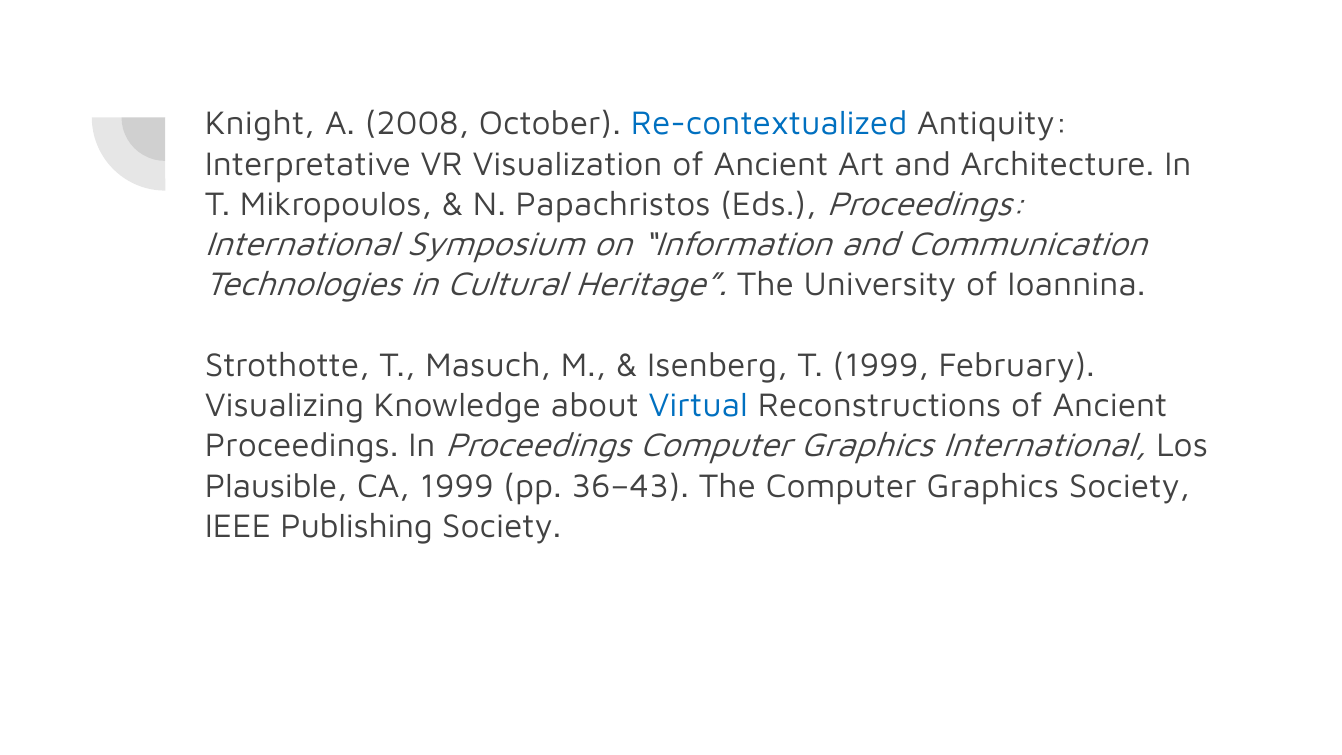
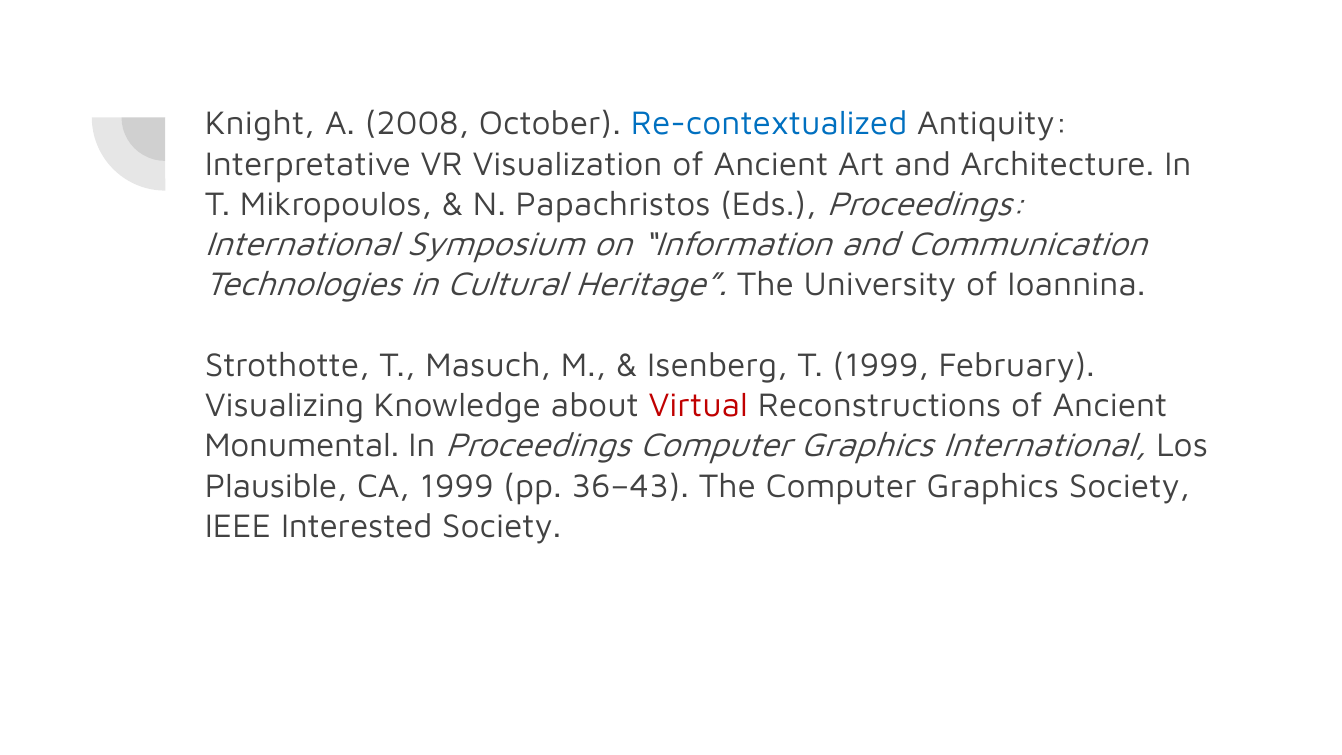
Virtual colour: blue -> red
Proceedings at (302, 446): Proceedings -> Monumental
Publishing: Publishing -> Interested
